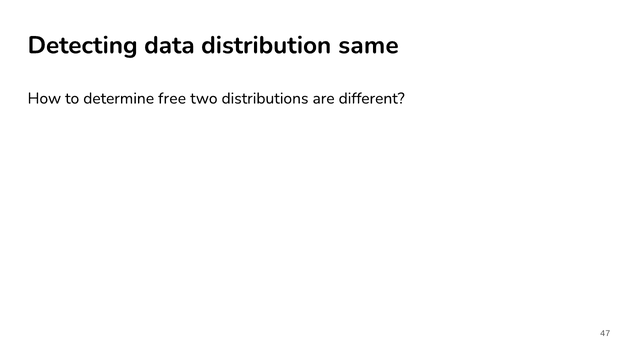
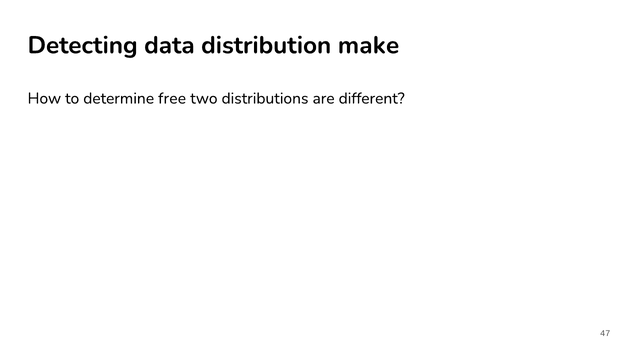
same: same -> make
